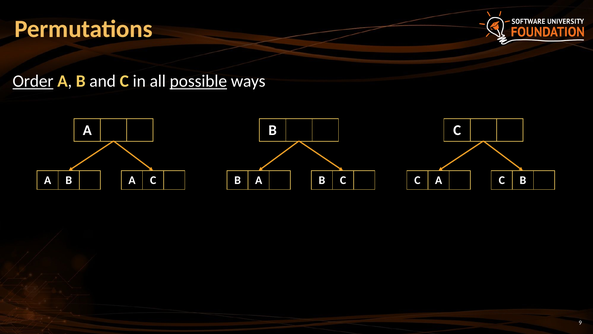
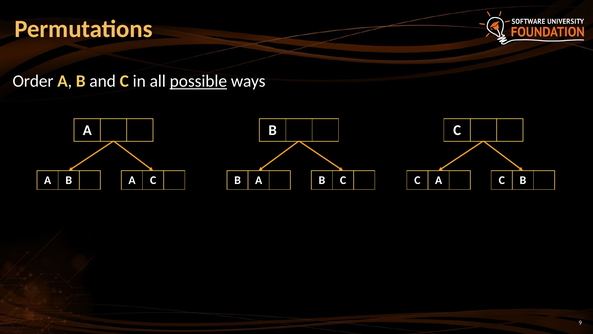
Order underline: present -> none
